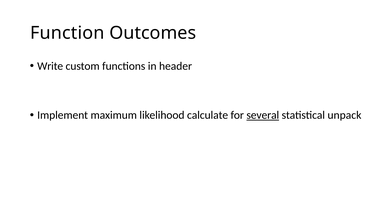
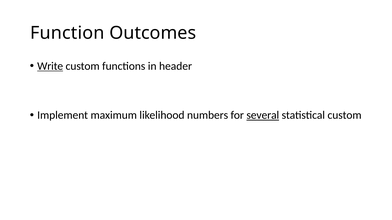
Write underline: none -> present
calculate: calculate -> numbers
statistical unpack: unpack -> custom
